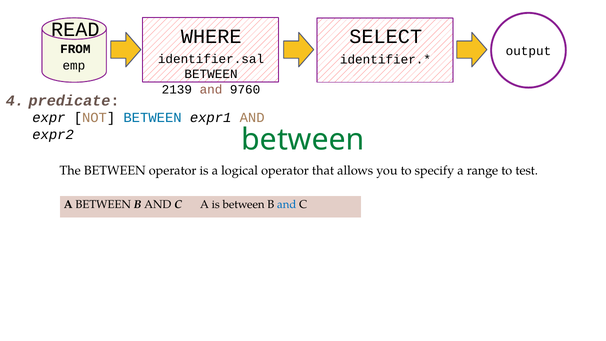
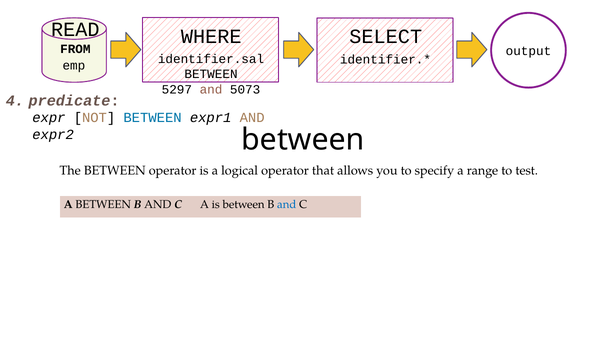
2139: 2139 -> 5297
9760: 9760 -> 5073
between at (303, 140) colour: green -> black
